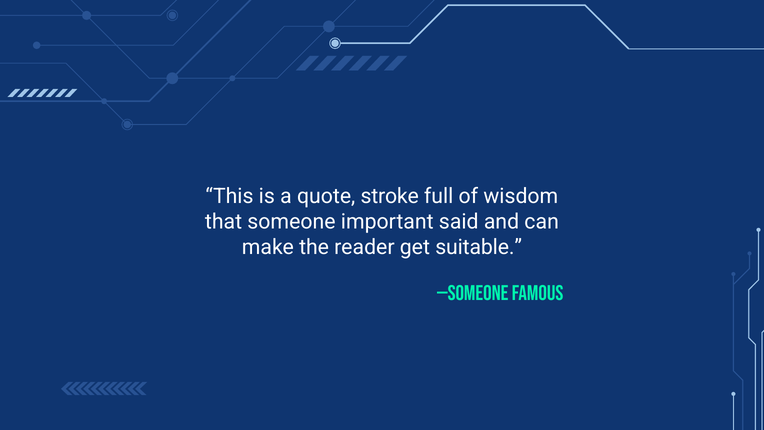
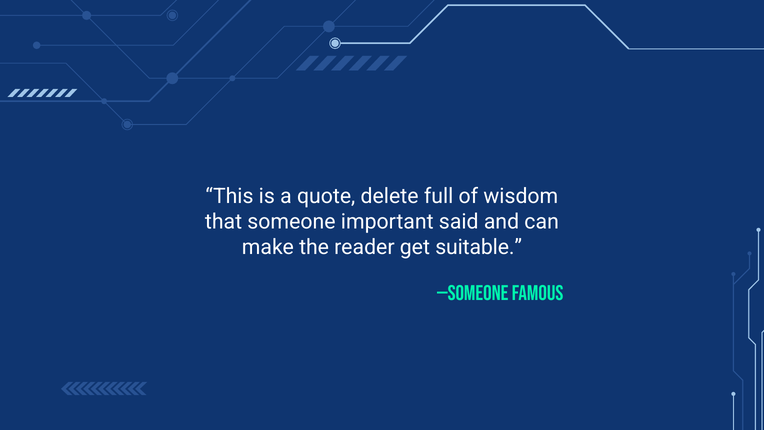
stroke: stroke -> delete
